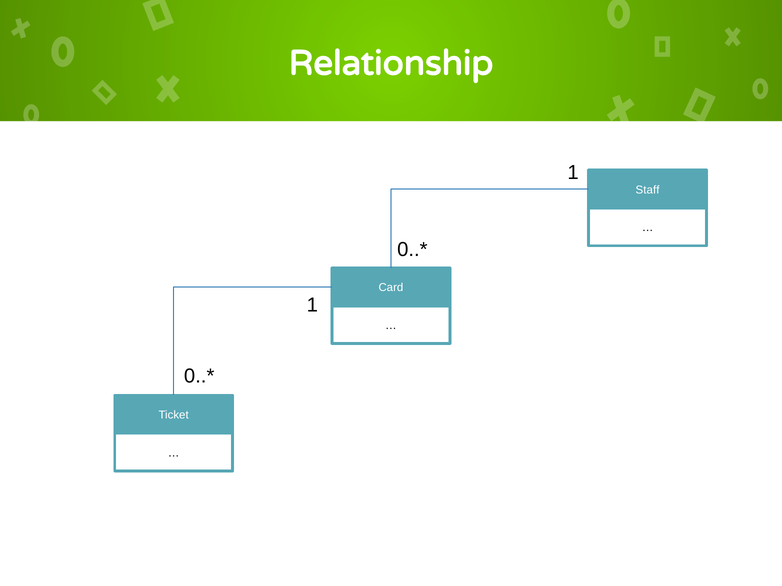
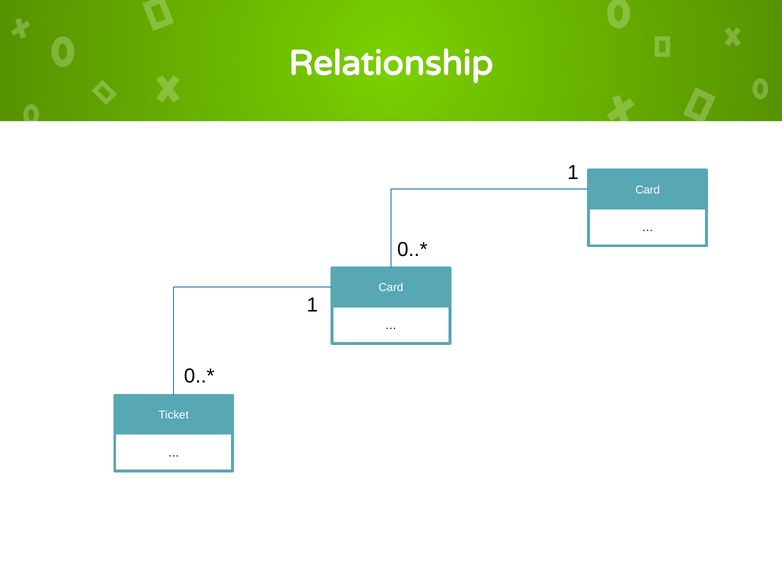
Staff at (648, 190): Staff -> Card
